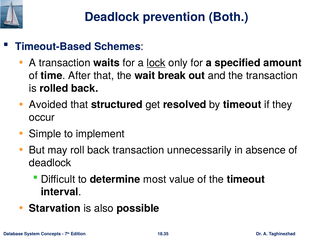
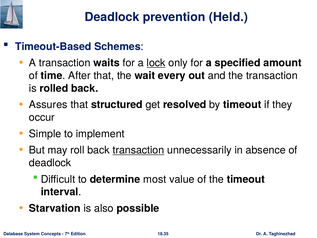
Both: Both -> Held
break: break -> every
Avoided: Avoided -> Assures
transaction at (138, 150) underline: none -> present
